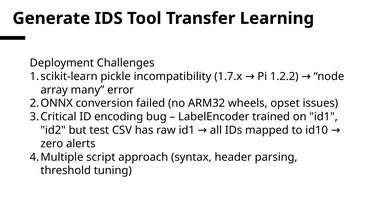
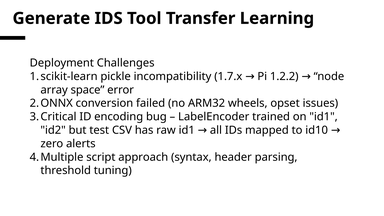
many: many -> space
